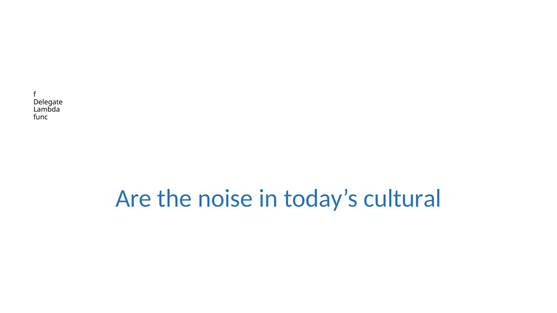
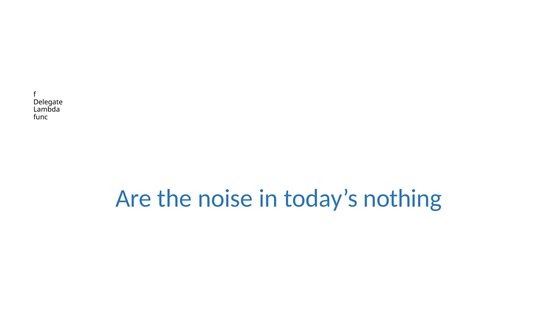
cultural: cultural -> nothing
